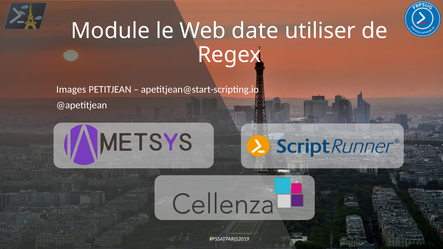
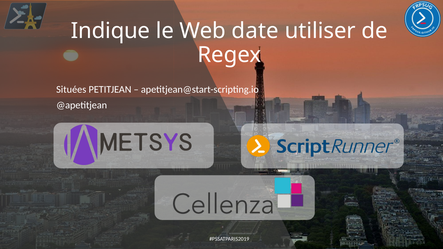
Module: Module -> Indique
Images: Images -> Situées
